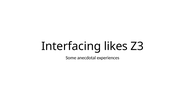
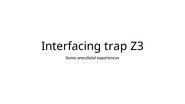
likes: likes -> trap
